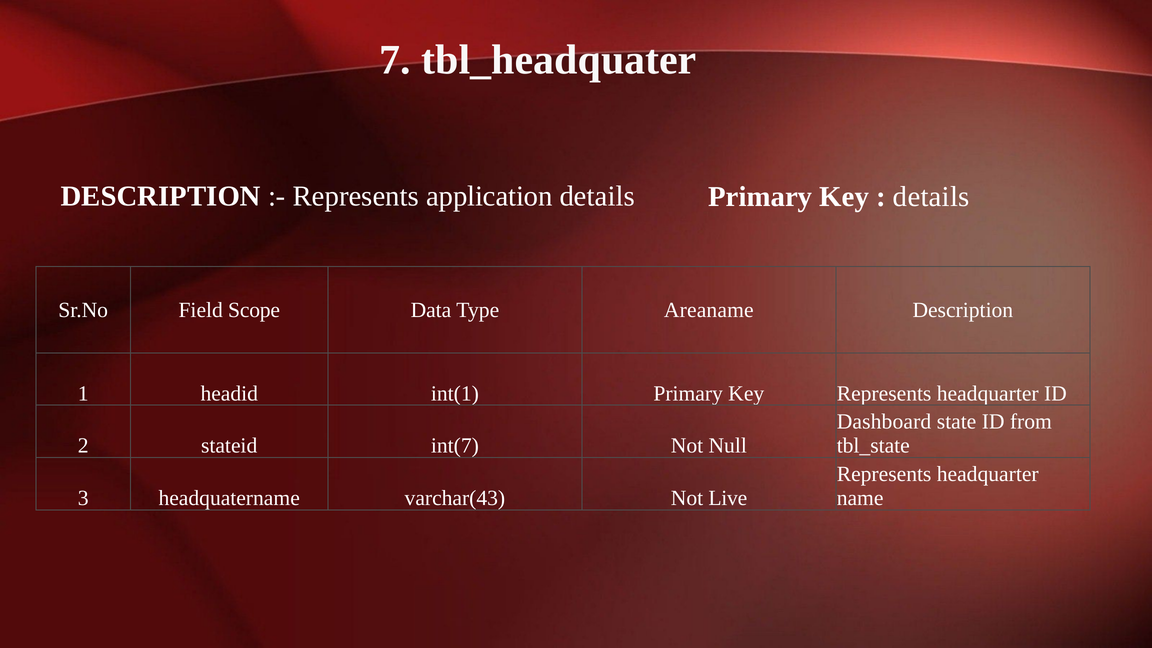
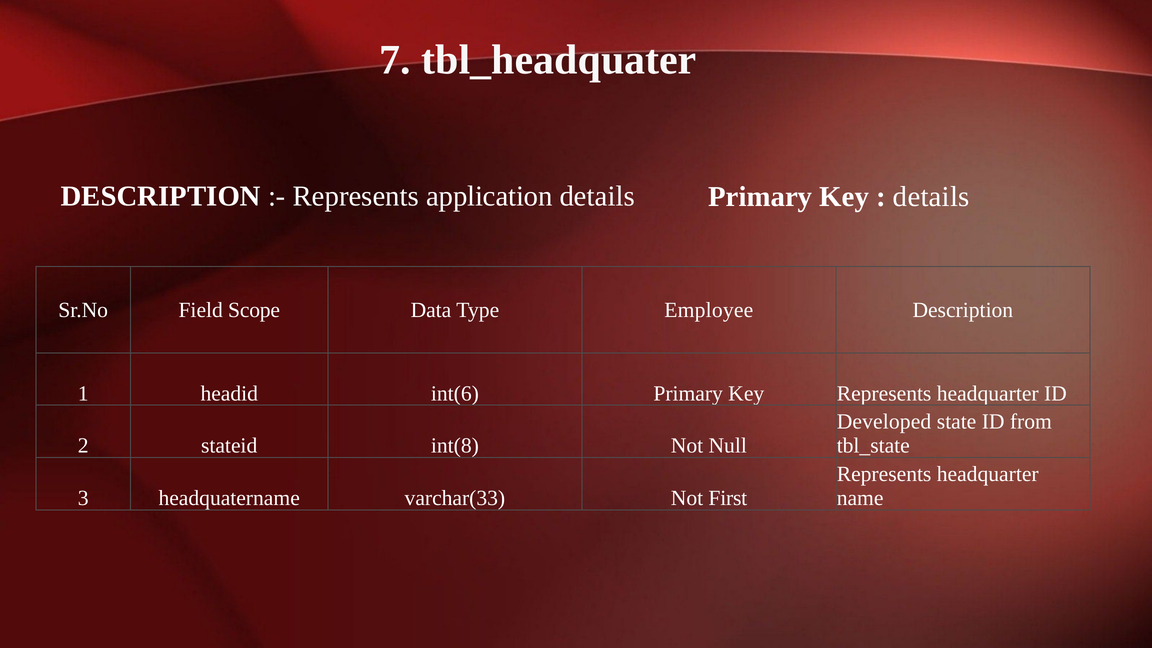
Areaname: Areaname -> Employee
int(1: int(1 -> int(6
Dashboard: Dashboard -> Developed
int(7: int(7 -> int(8
varchar(43: varchar(43 -> varchar(33
Live: Live -> First
